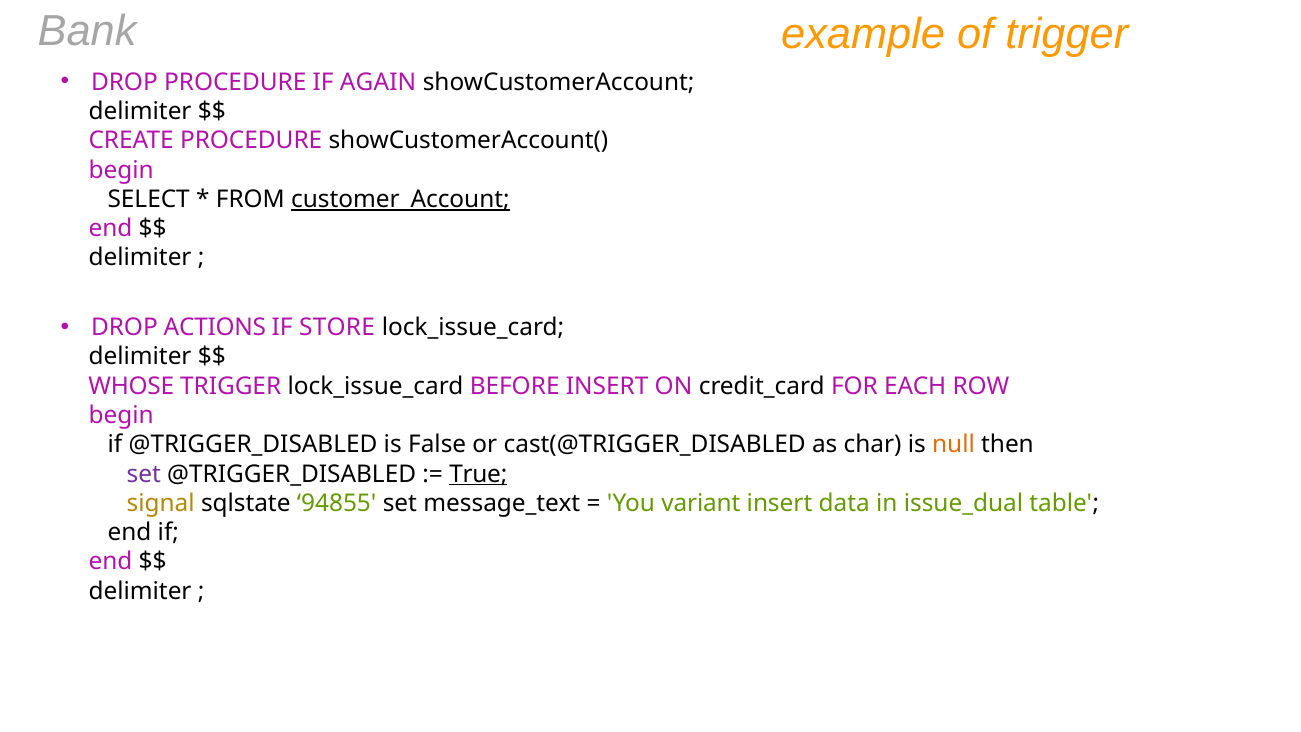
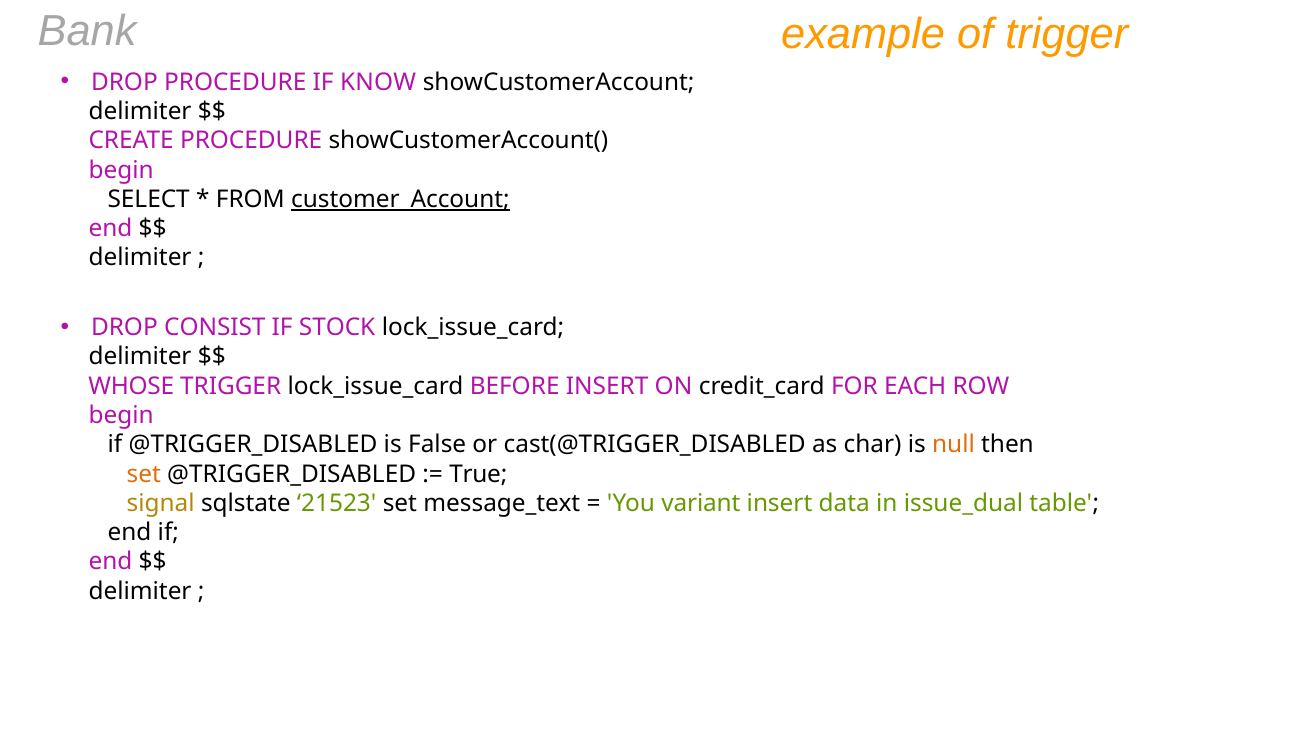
AGAIN: AGAIN -> KNOW
ACTIONS: ACTIONS -> CONSIST
STORE: STORE -> STOCK
set at (144, 474) colour: purple -> orange
True underline: present -> none
94855: 94855 -> 21523
